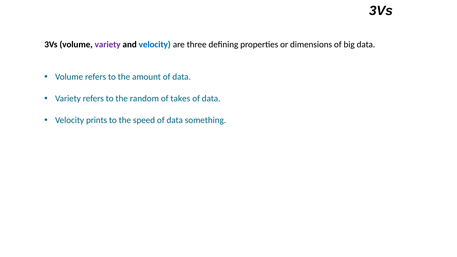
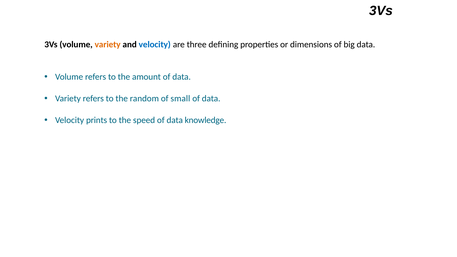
variety at (108, 44) colour: purple -> orange
takes: takes -> small
something: something -> knowledge
